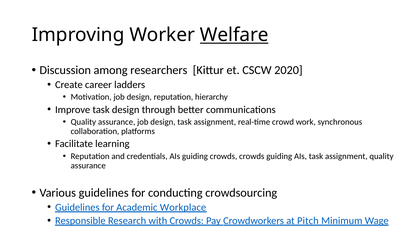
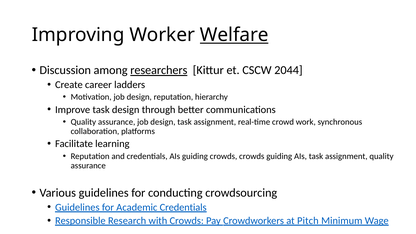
researchers underline: none -> present
2020: 2020 -> 2044
Academic Workplace: Workplace -> Credentials
